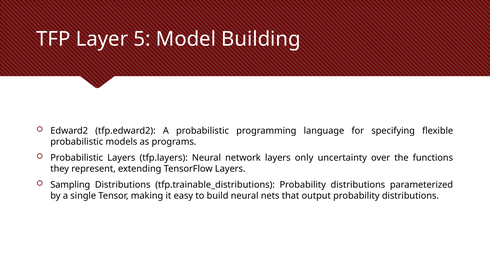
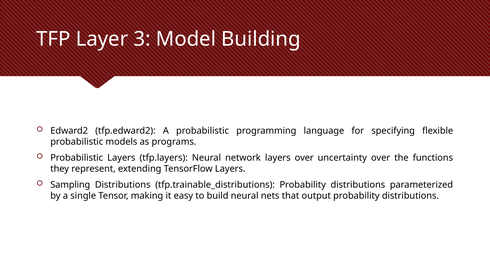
5: 5 -> 3
layers only: only -> over
